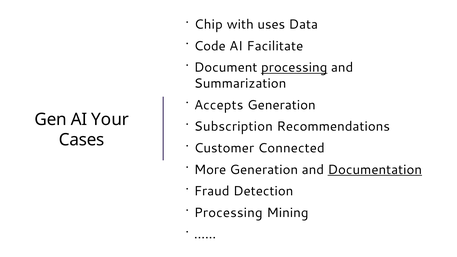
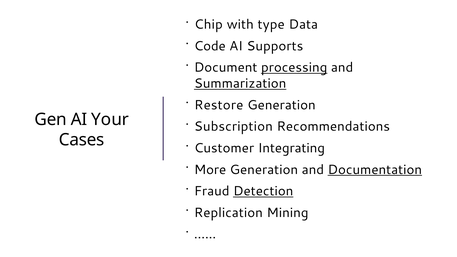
uses: uses -> type
Facilitate: Facilitate -> Supports
Summarization underline: none -> present
Accepts: Accepts -> Restore
Connected: Connected -> Integrating
Detection underline: none -> present
Processing at (228, 213): Processing -> Replication
